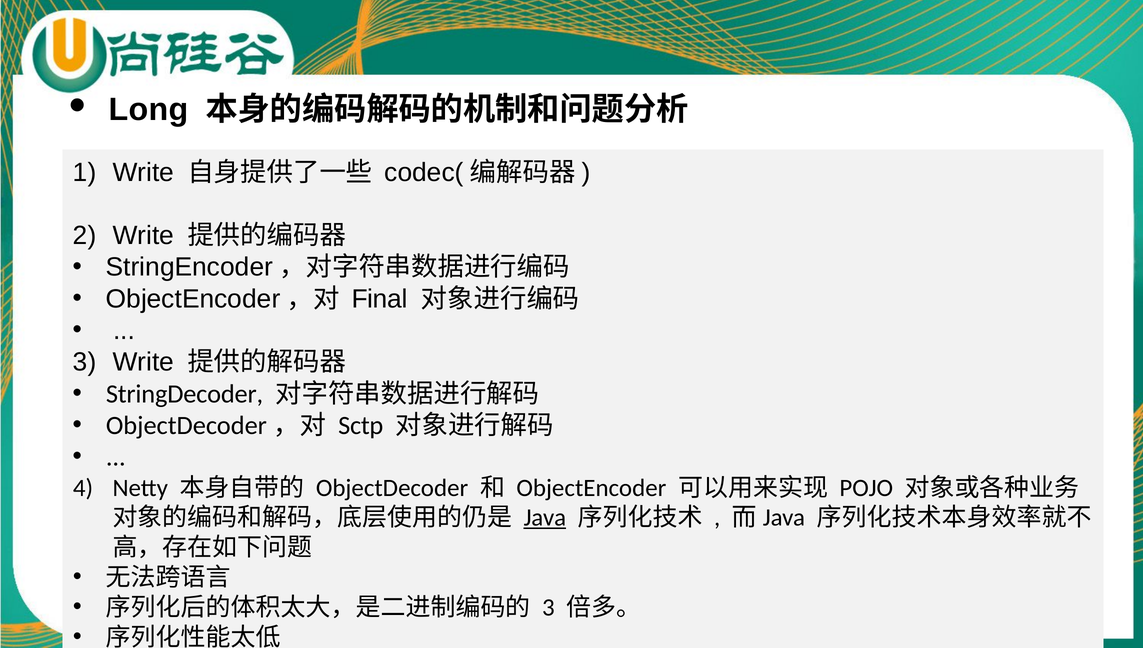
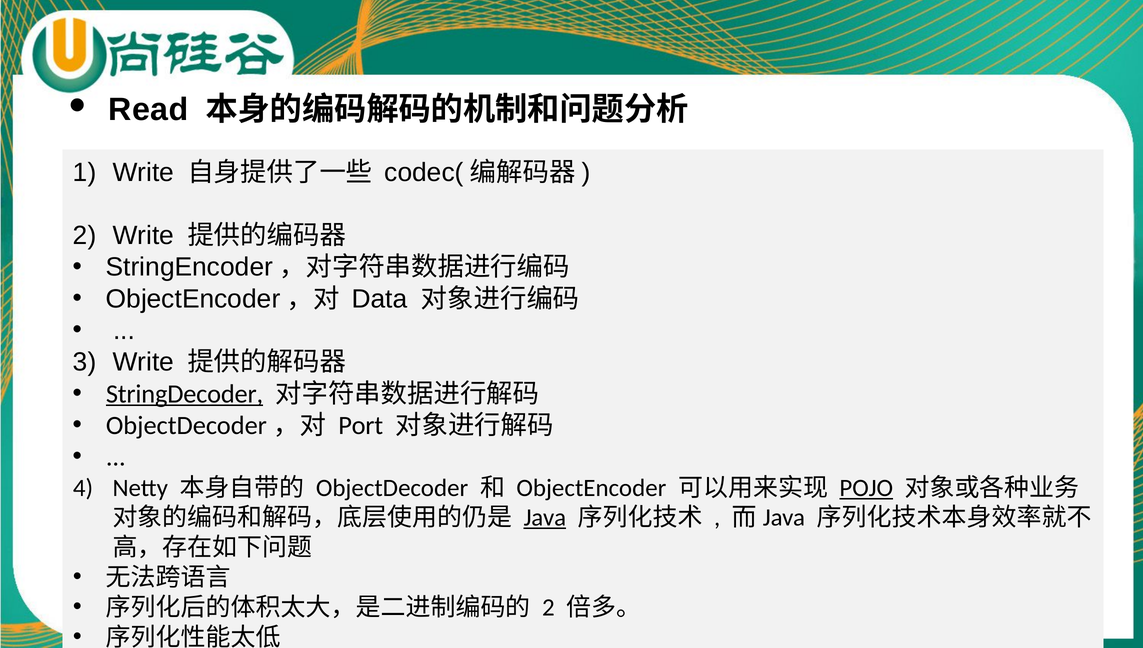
Long: Long -> Read
Final: Final -> Data
StringDecoder underline: none -> present
Sctp: Sctp -> Port
POJO underline: none -> present
3 at (548, 608): 3 -> 2
